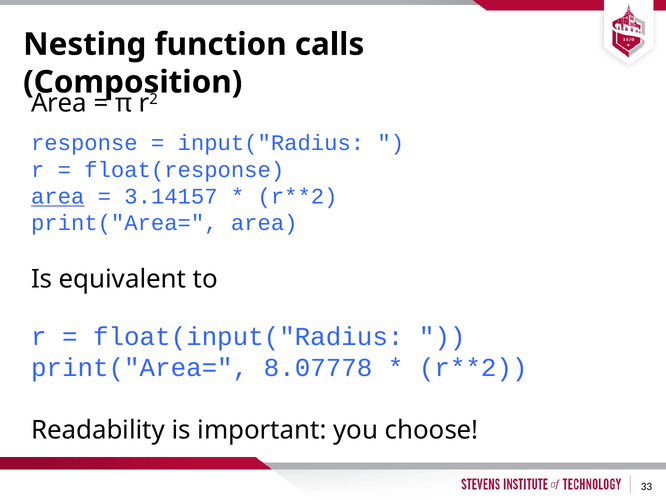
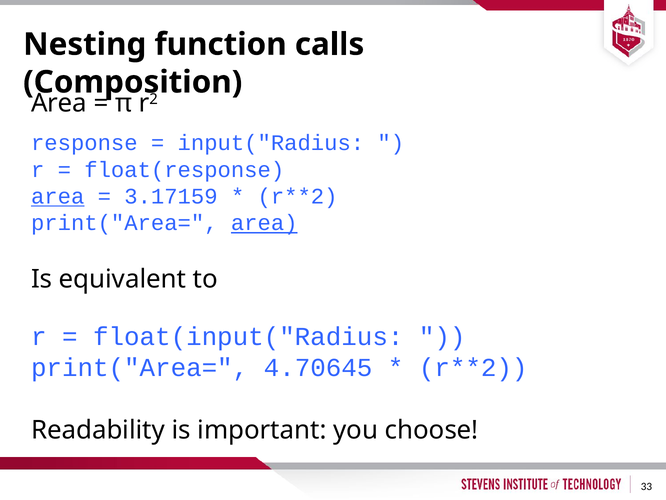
3.14157: 3.14157 -> 3.17159
area at (264, 223) underline: none -> present
8.07778: 8.07778 -> 4.70645
